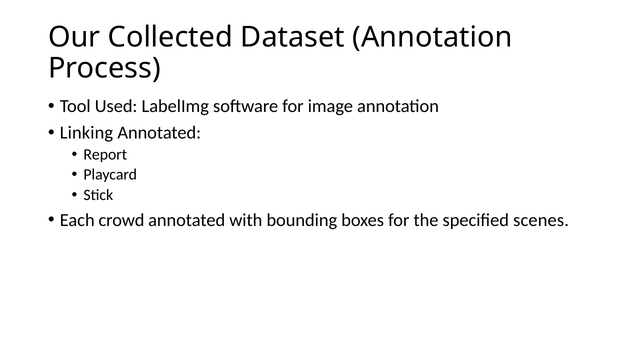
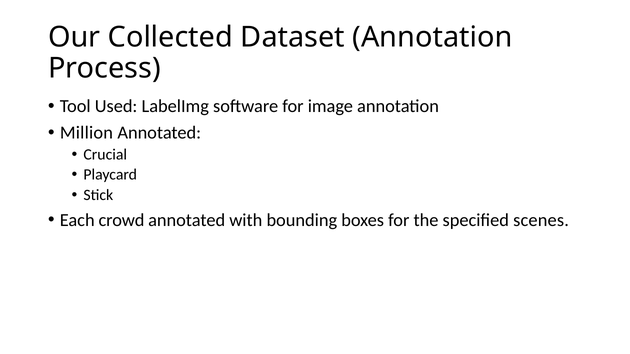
Linking: Linking -> Million
Report: Report -> Crucial
